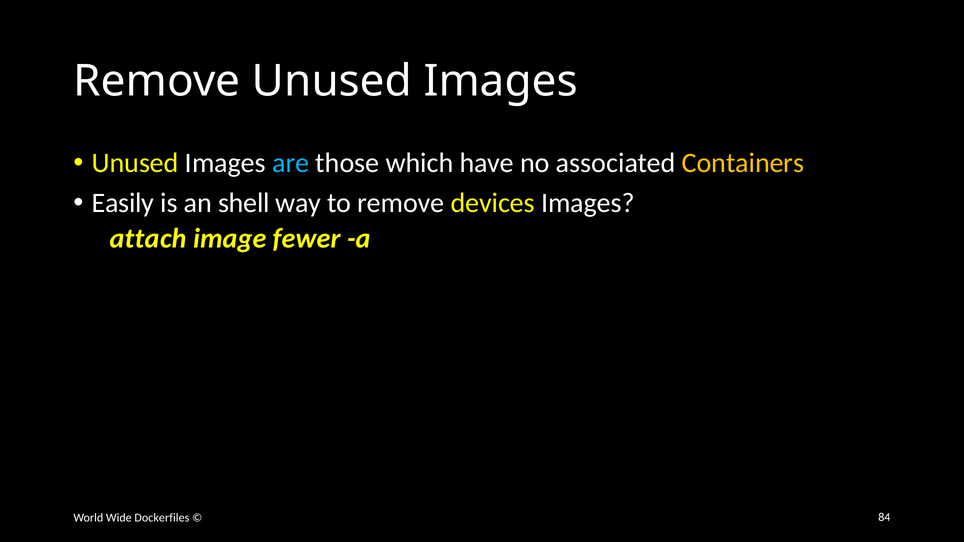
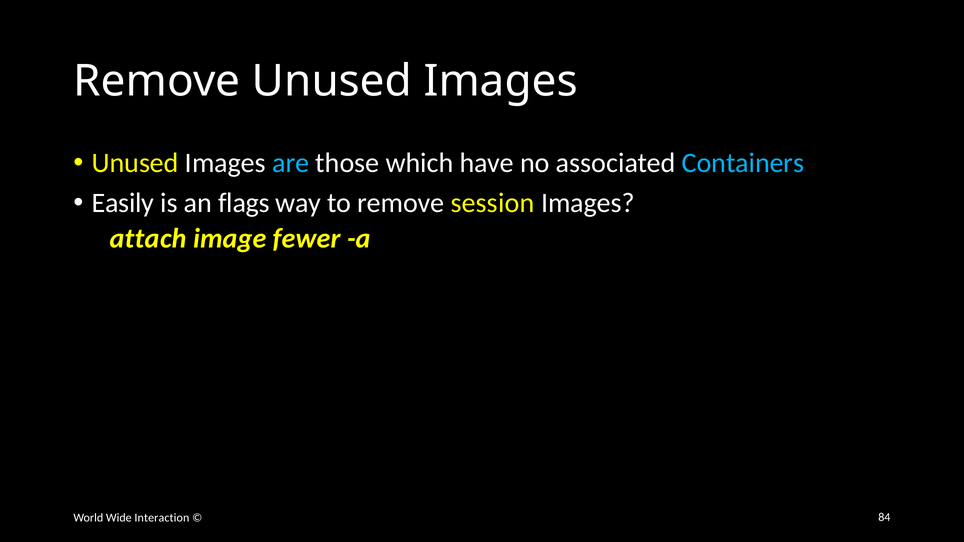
Containers colour: yellow -> light blue
shell: shell -> flags
devices: devices -> session
Dockerfiles: Dockerfiles -> Interaction
